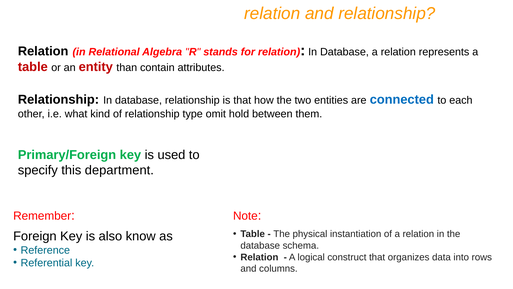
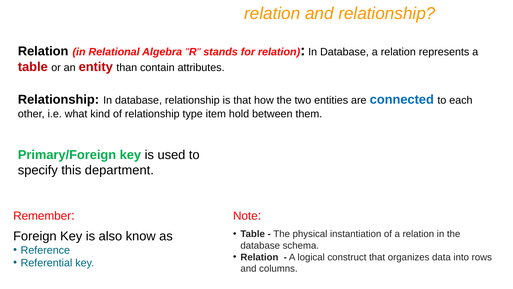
omit: omit -> item
